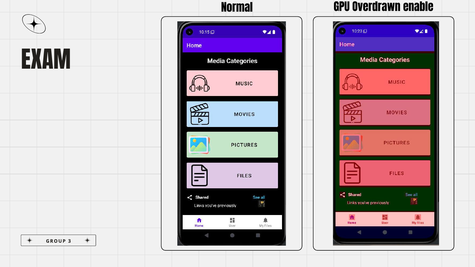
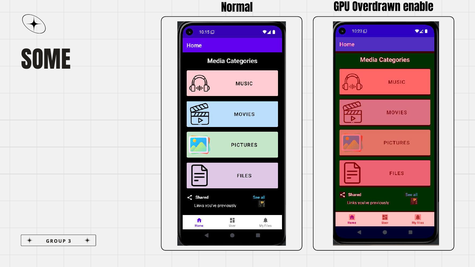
EXAM: EXAM -> SOME
